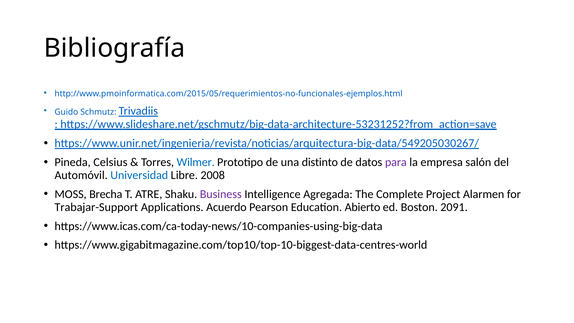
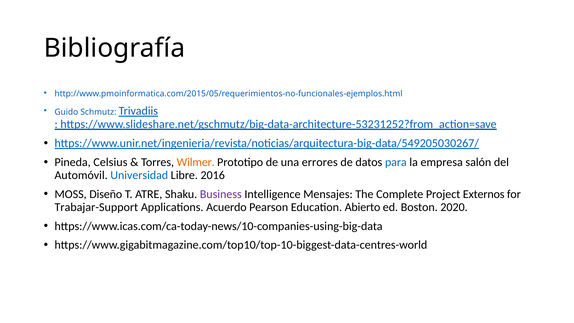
Wilmer colour: blue -> orange
distinto: distinto -> errores
para colour: purple -> blue
2008: 2008 -> 2016
Brecha: Brecha -> Diseño
Agregada: Agregada -> Mensajes
Alarmen: Alarmen -> Externos
2091: 2091 -> 2020
